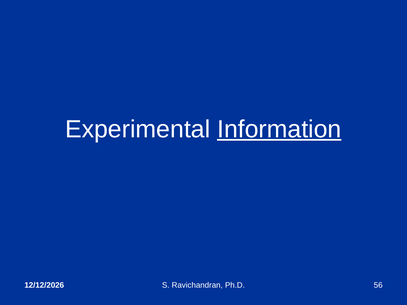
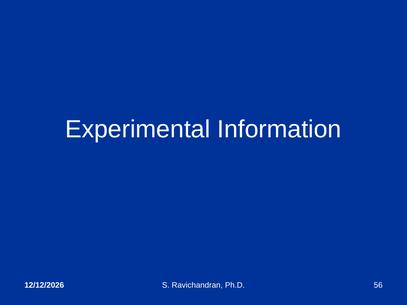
Information underline: present -> none
